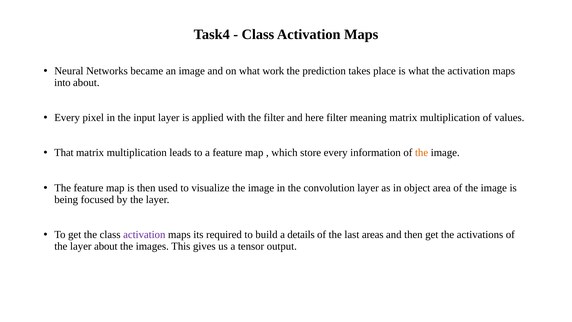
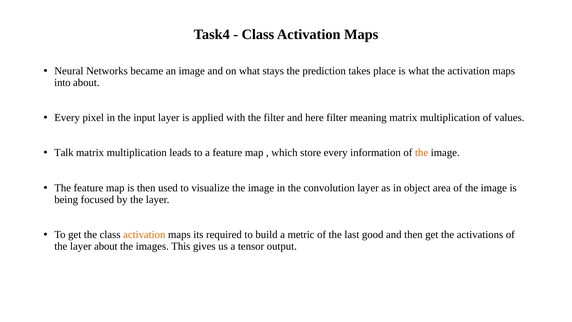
work: work -> stays
That: That -> Talk
activation at (144, 234) colour: purple -> orange
details: details -> metric
areas: areas -> good
